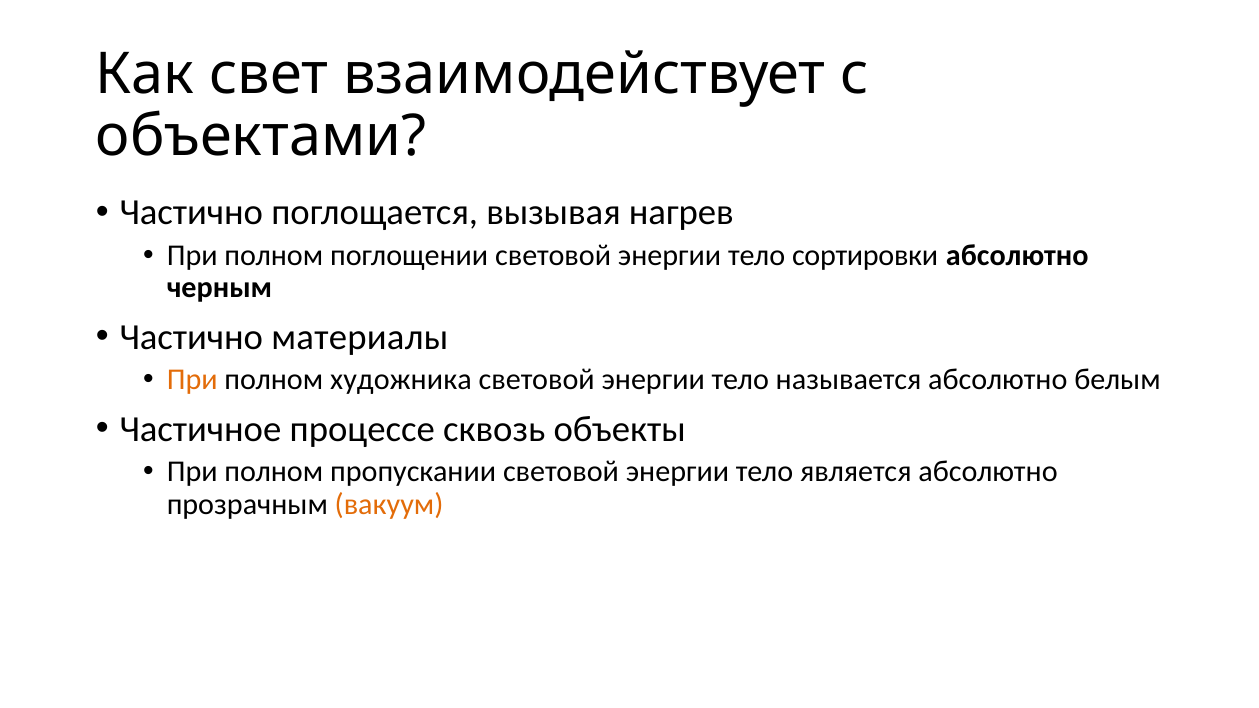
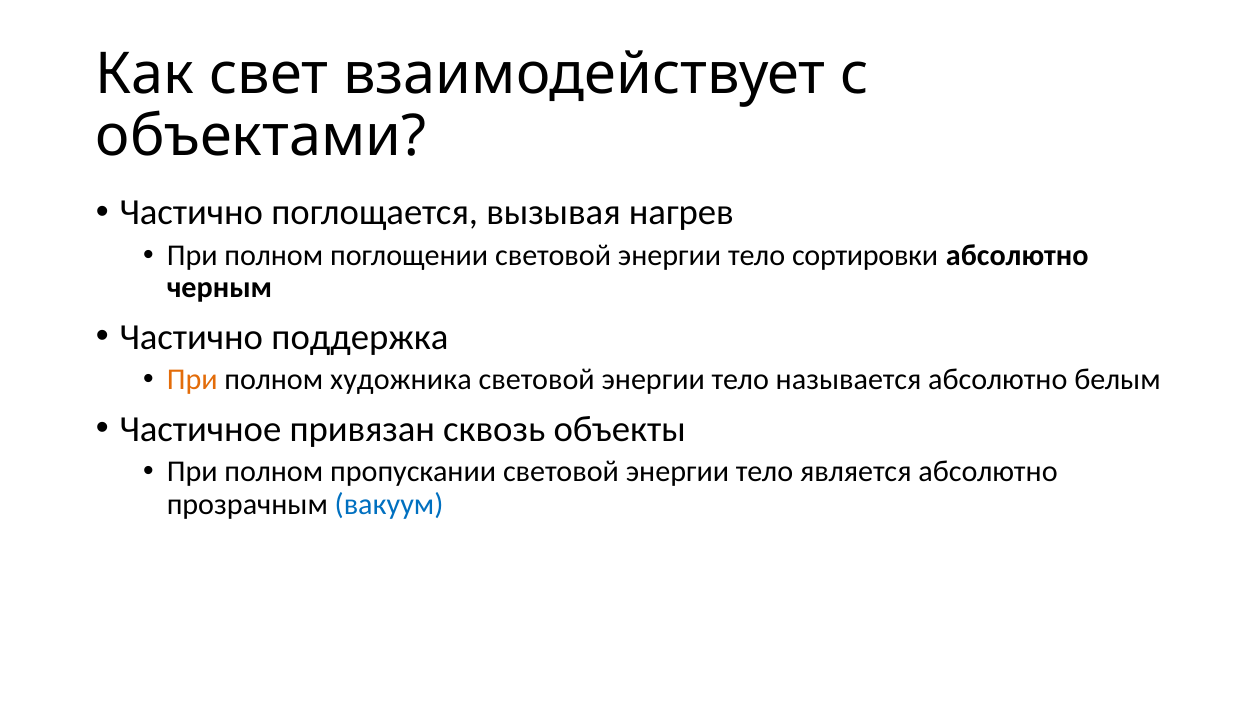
материалы: материалы -> поддержка
процессе: процессе -> привязан
вакуум colour: orange -> blue
